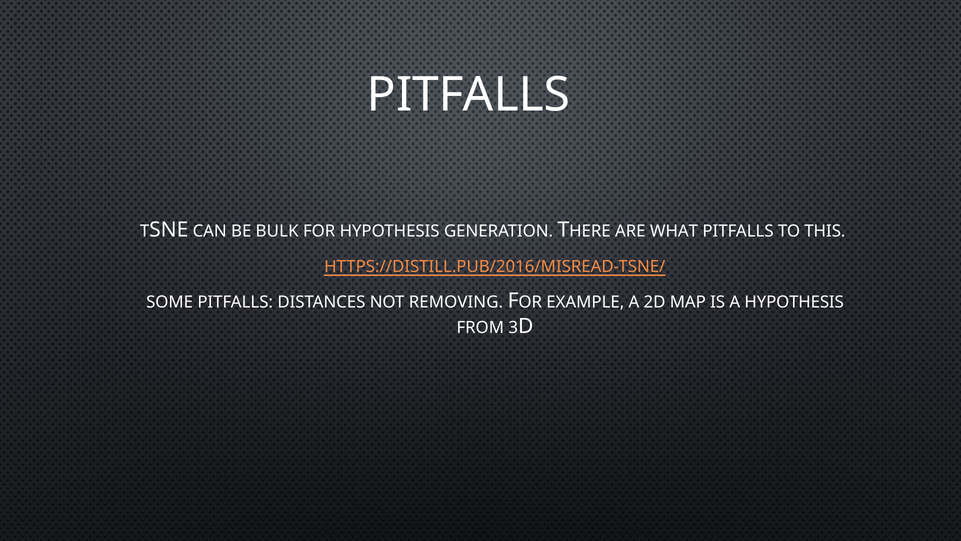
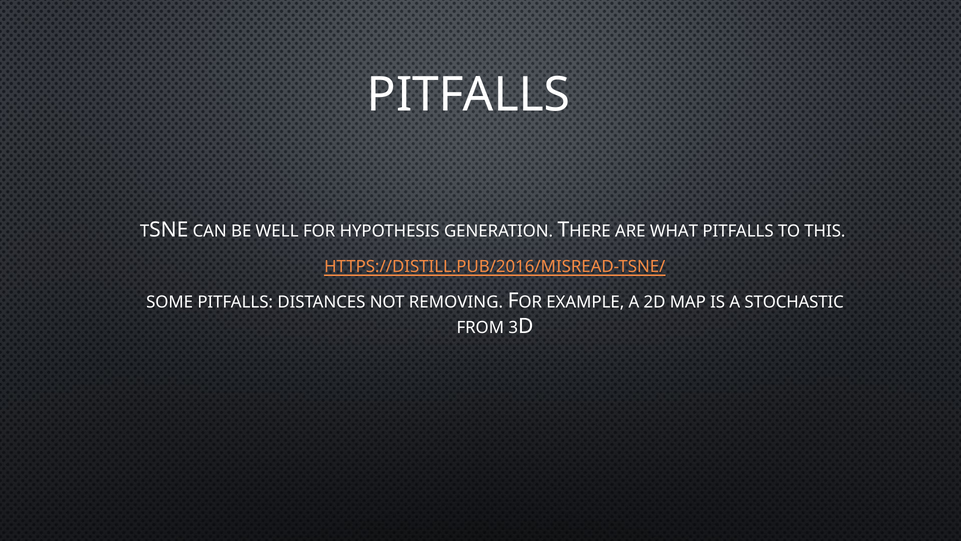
BULK: BULK -> WELL
A HYPOTHESIS: HYPOTHESIS -> STOCHASTIC
